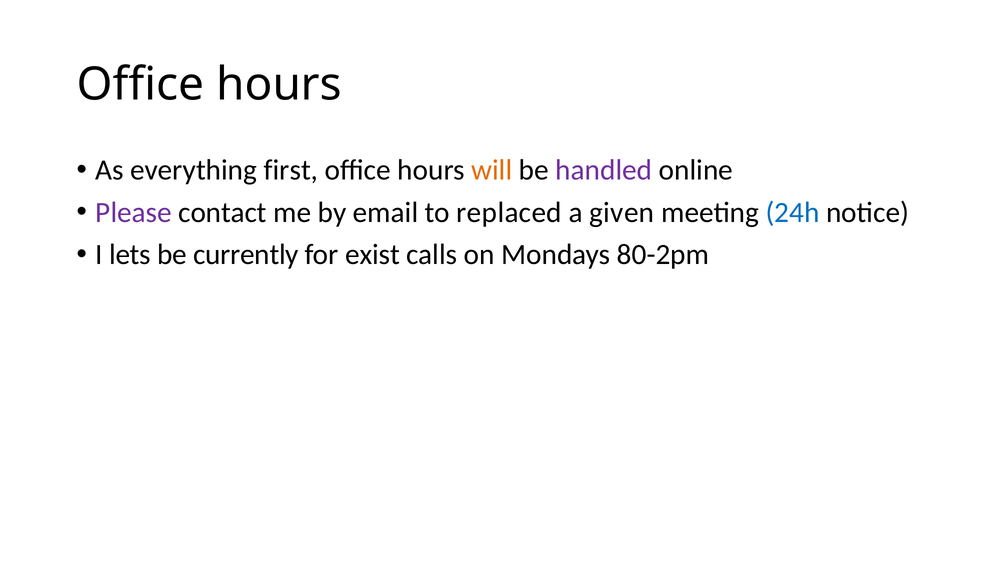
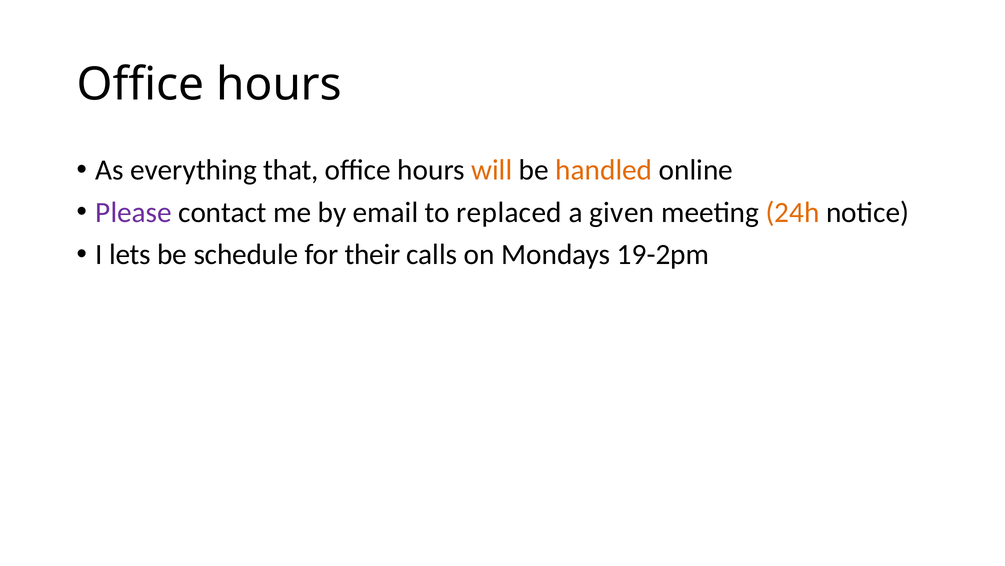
first: first -> that
handled colour: purple -> orange
24h colour: blue -> orange
currently: currently -> schedule
exist: exist -> their
80-2pm: 80-2pm -> 19-2pm
